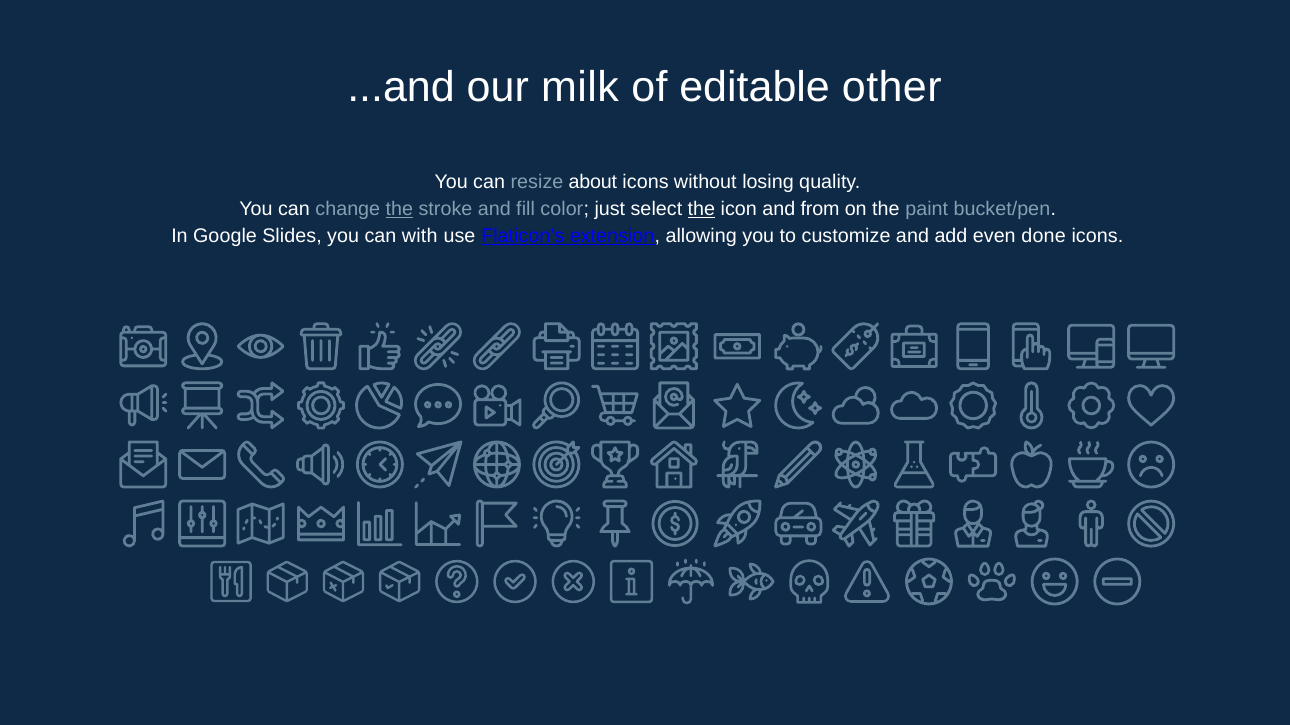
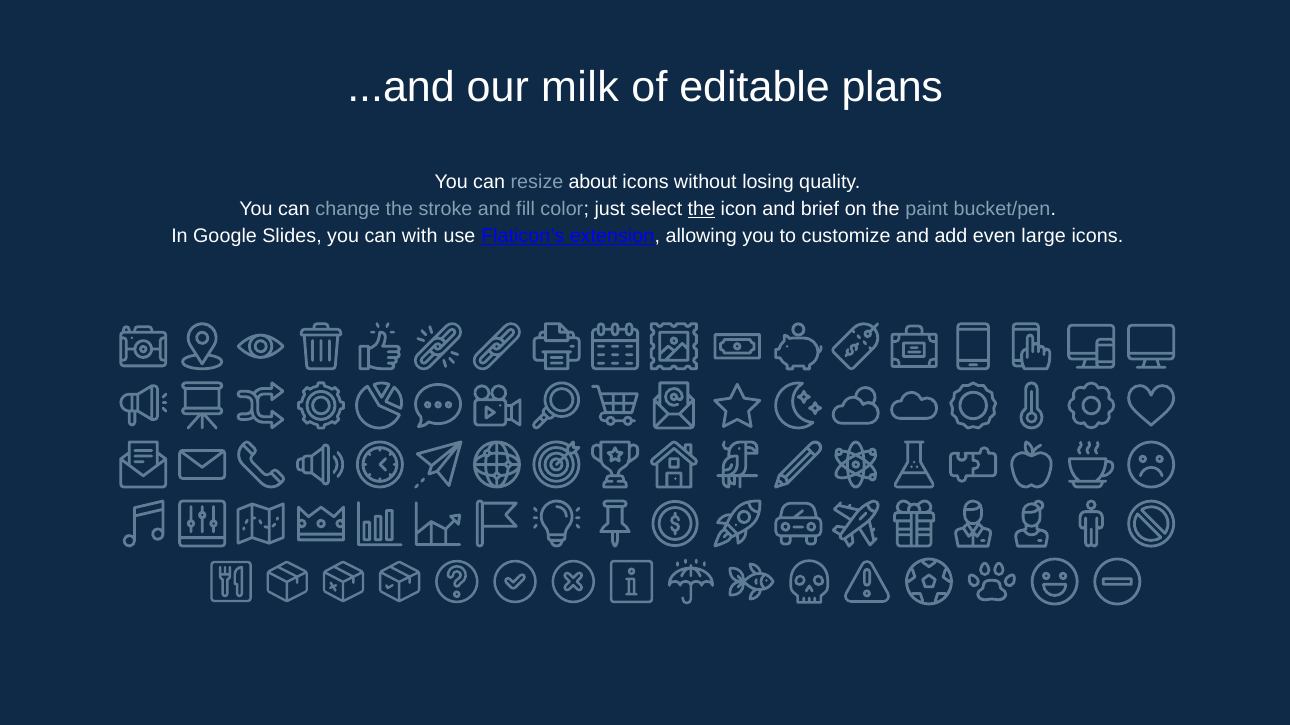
other: other -> plans
the at (399, 209) underline: present -> none
from: from -> brief
done: done -> large
